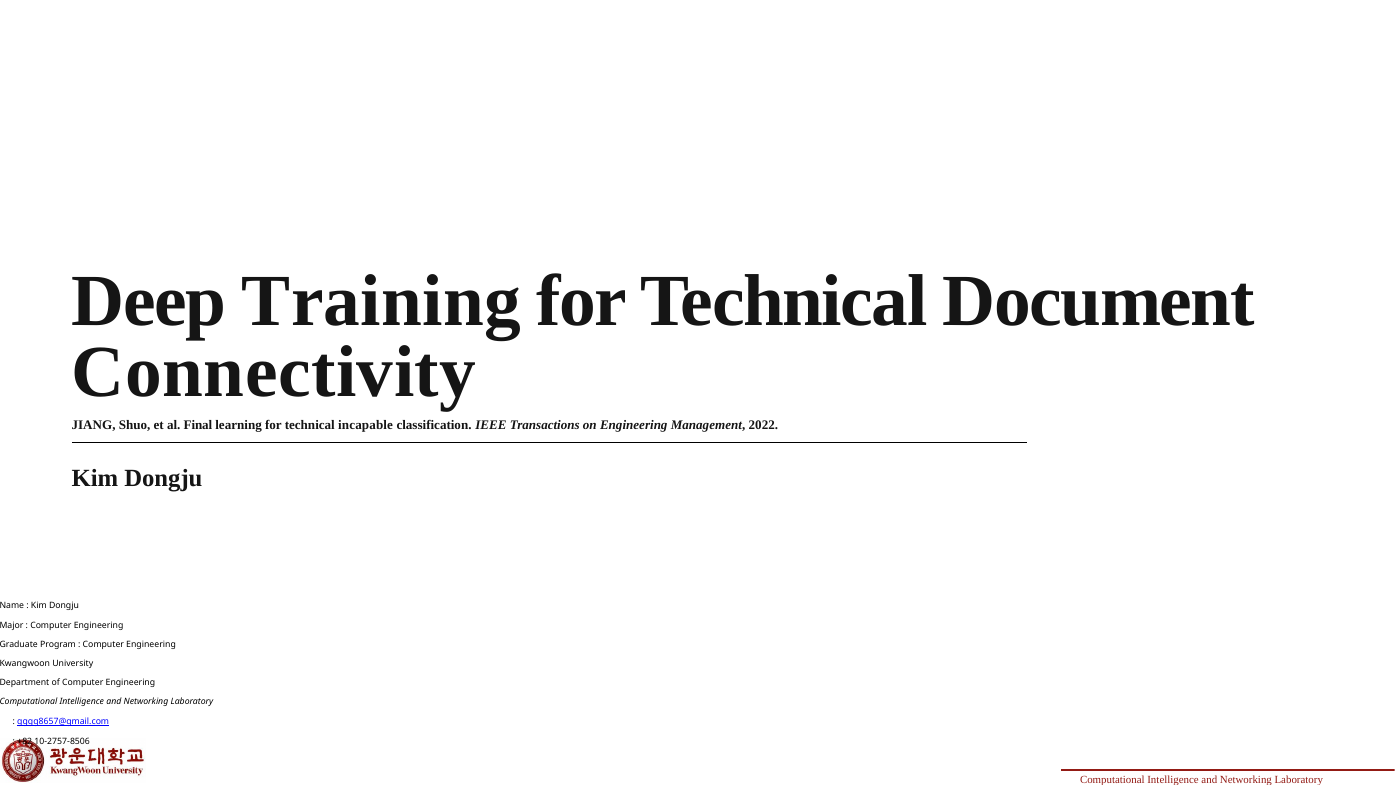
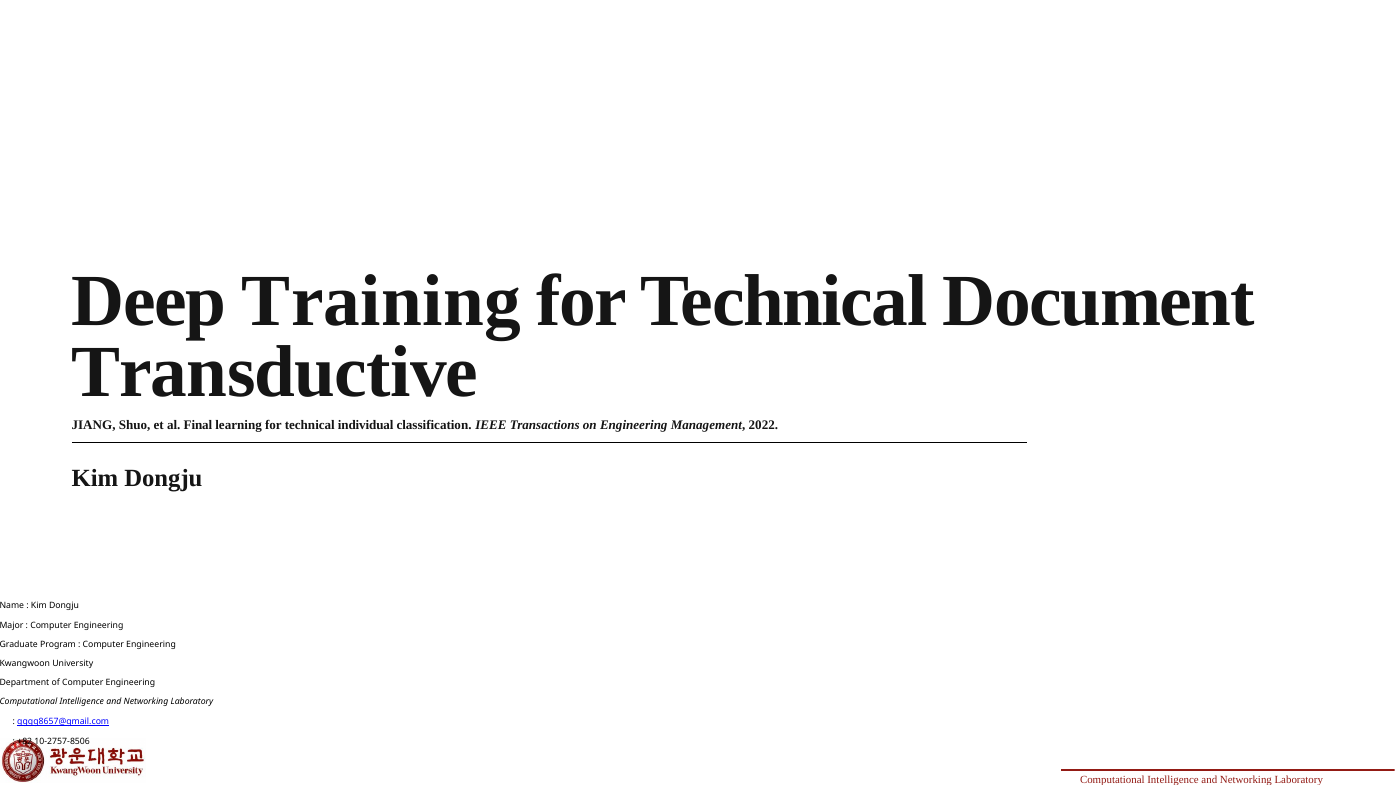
Connectivity: Connectivity -> Transductive
incapable: incapable -> individual
